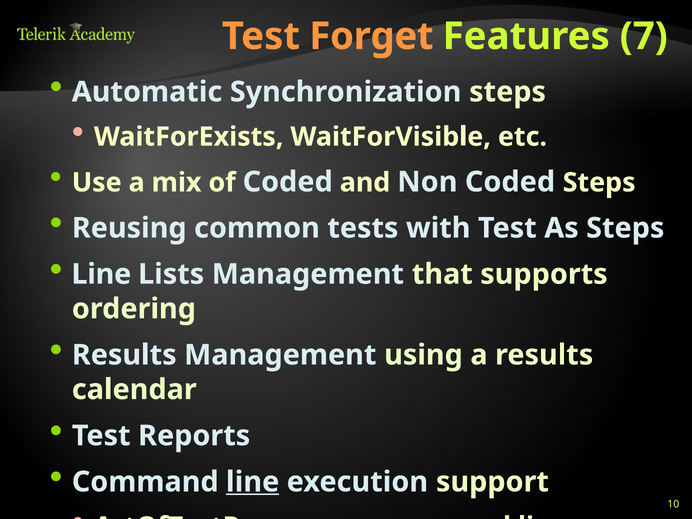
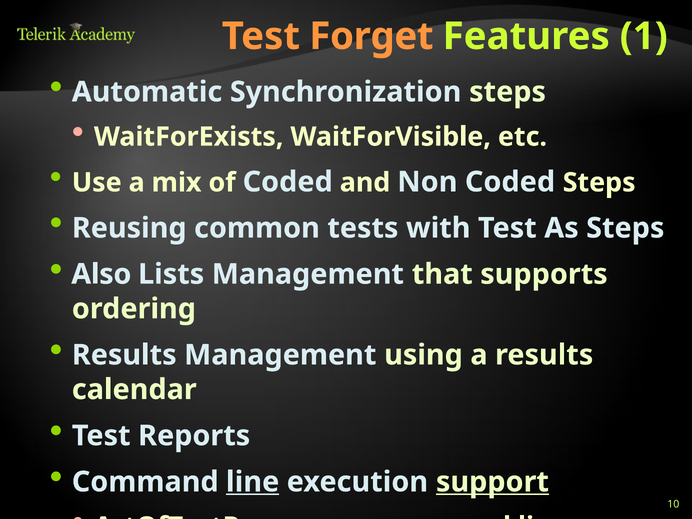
7: 7 -> 1
Line at (101, 274): Line -> Also
support underline: none -> present
